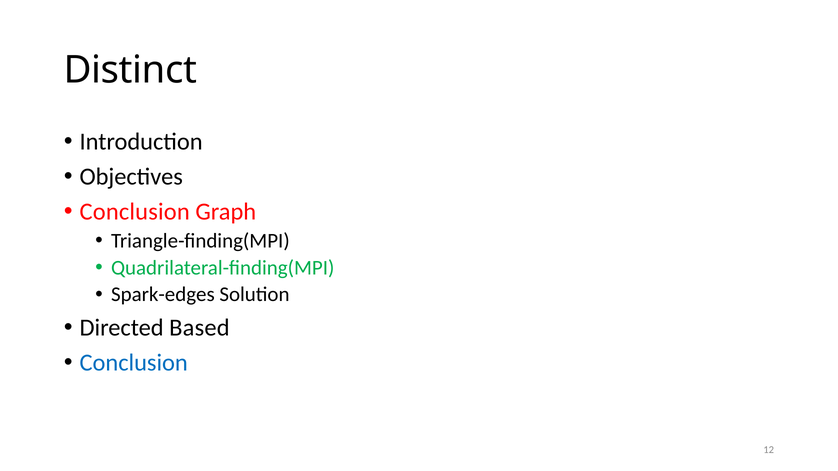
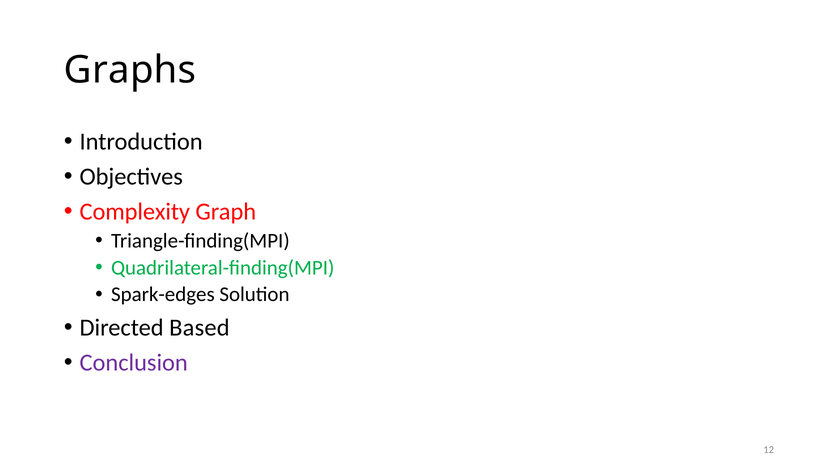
Distinct: Distinct -> Graphs
Conclusion at (135, 212): Conclusion -> Complexity
Conclusion at (134, 363) colour: blue -> purple
